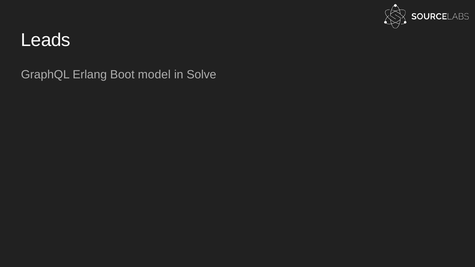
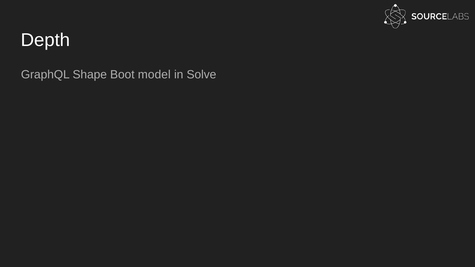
Leads: Leads -> Depth
Erlang: Erlang -> Shape
